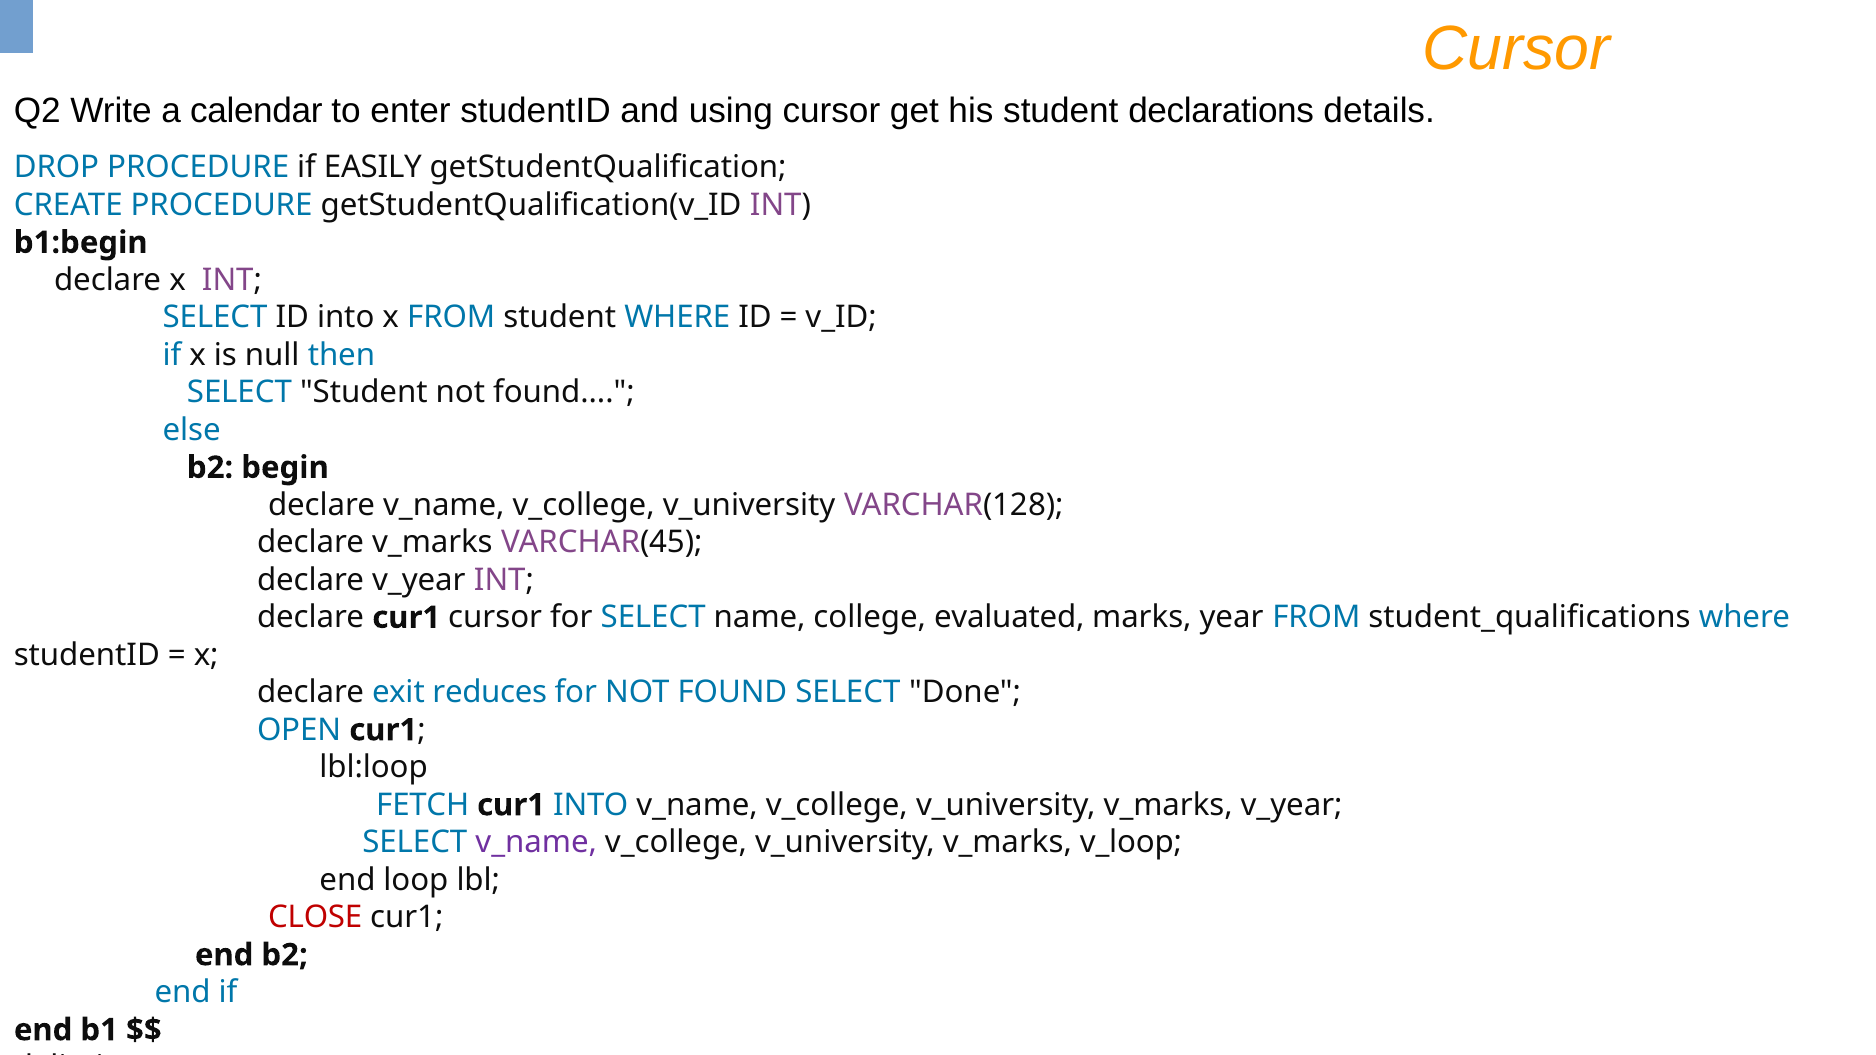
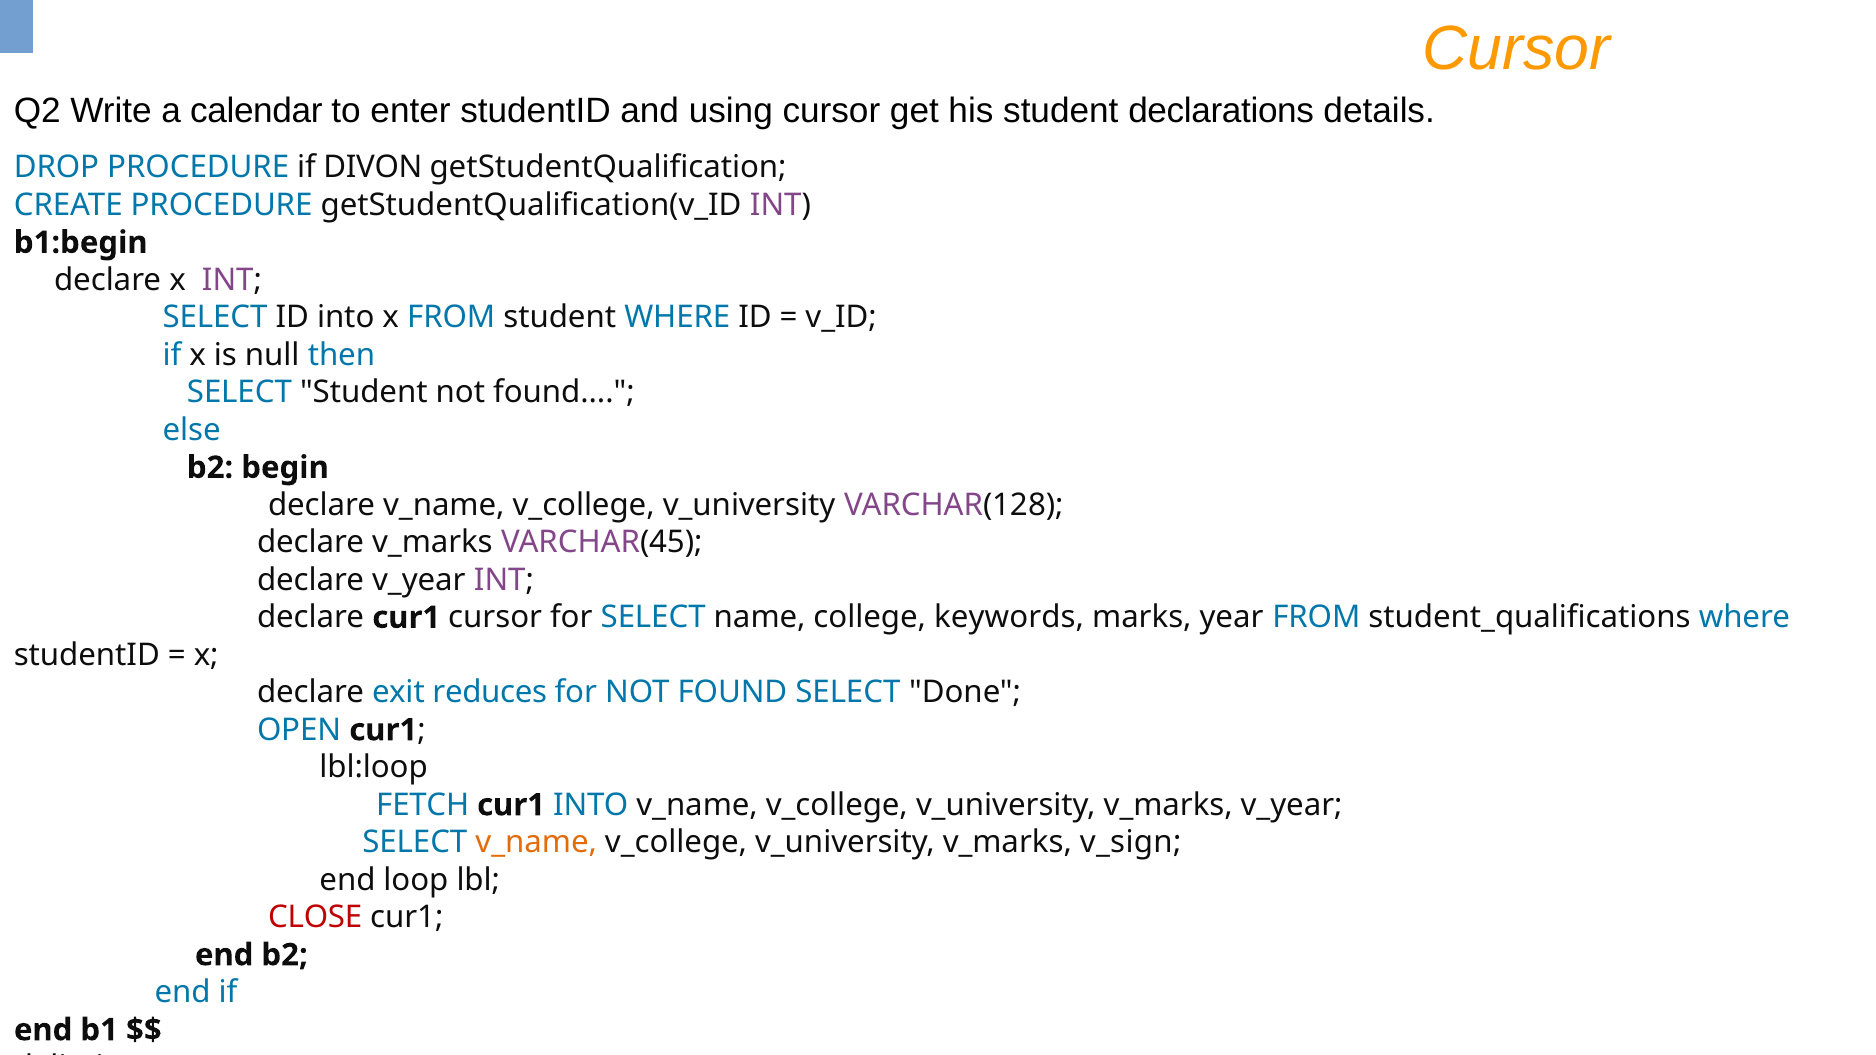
EASILY: EASILY -> DIVON
evaluated: evaluated -> keywords
v_name at (536, 843) colour: purple -> orange
v_loop: v_loop -> v_sign
